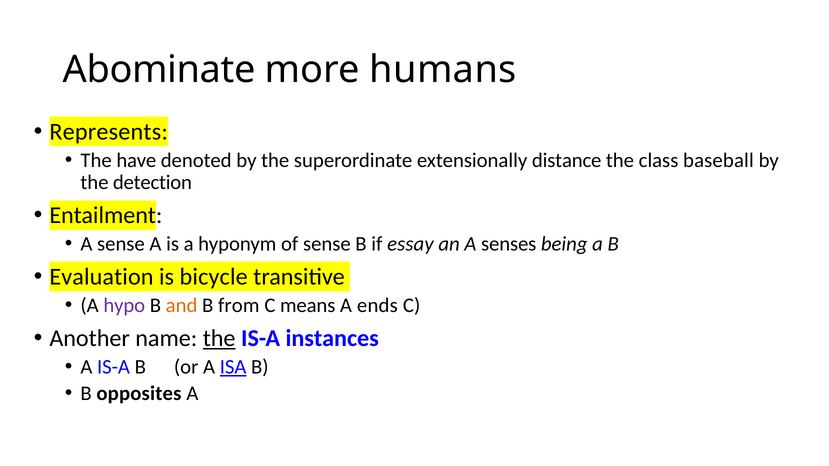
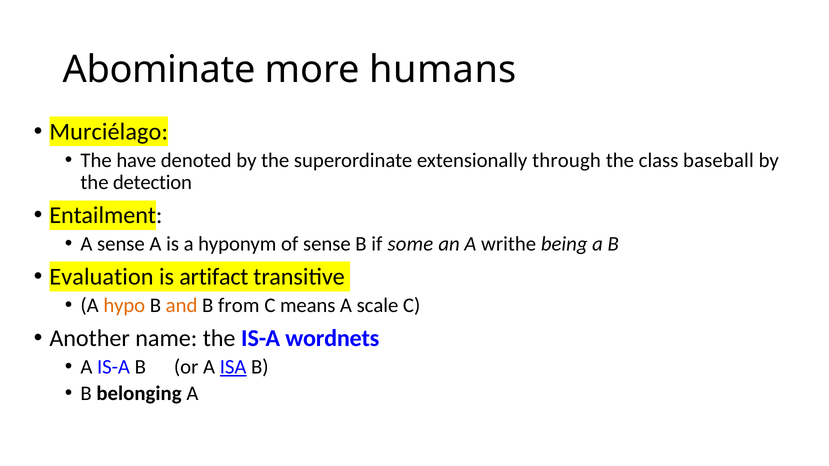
Represents: Represents -> Murciélago
distance: distance -> through
essay: essay -> some
senses: senses -> writhe
bicycle: bicycle -> artifact
hypo colour: purple -> orange
ends: ends -> scale
the at (219, 338) underline: present -> none
instances: instances -> wordnets
opposites: opposites -> belonging
